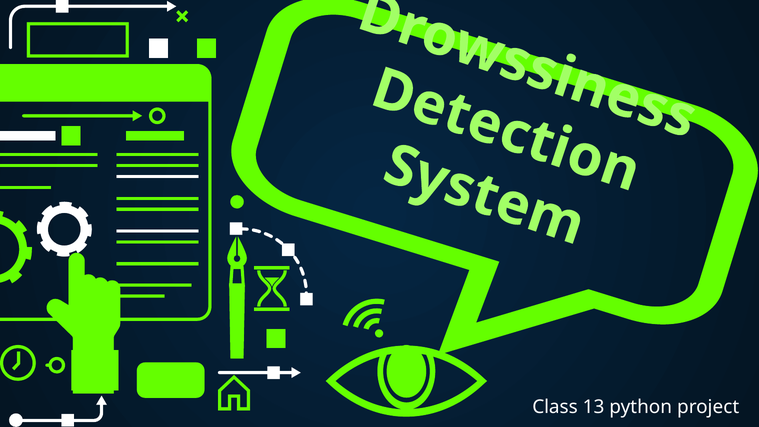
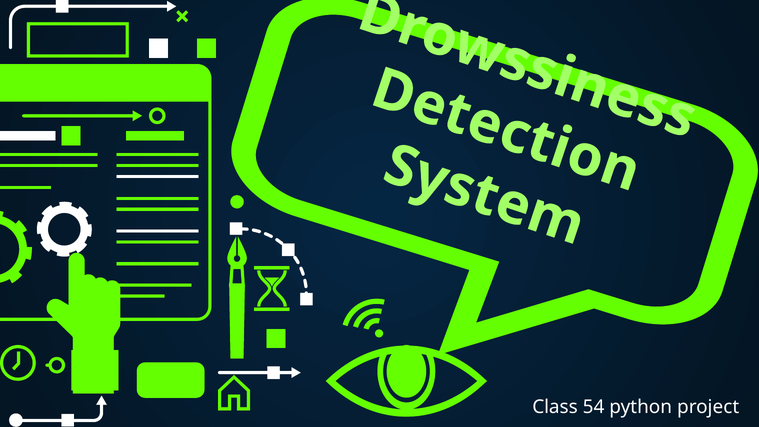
13: 13 -> 54
